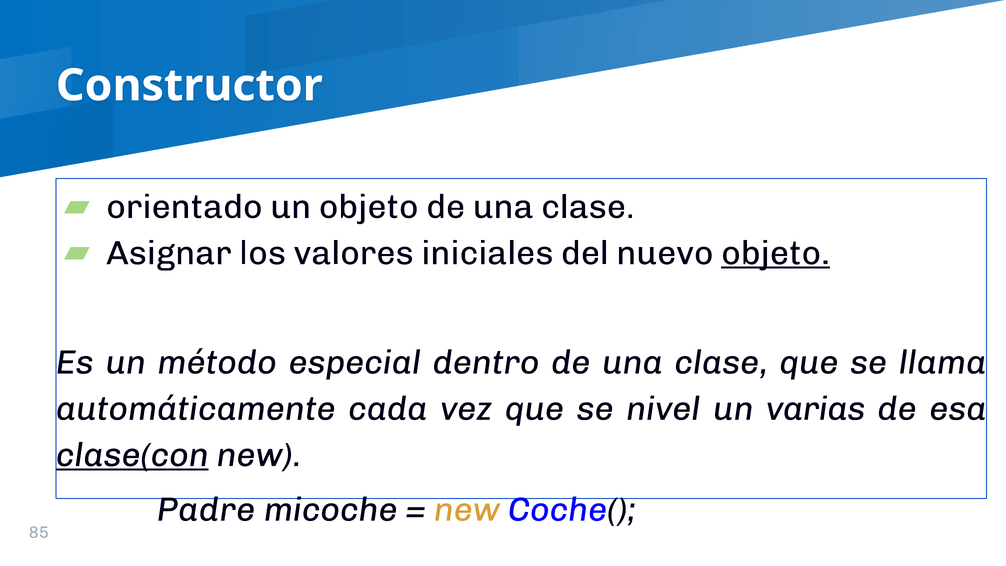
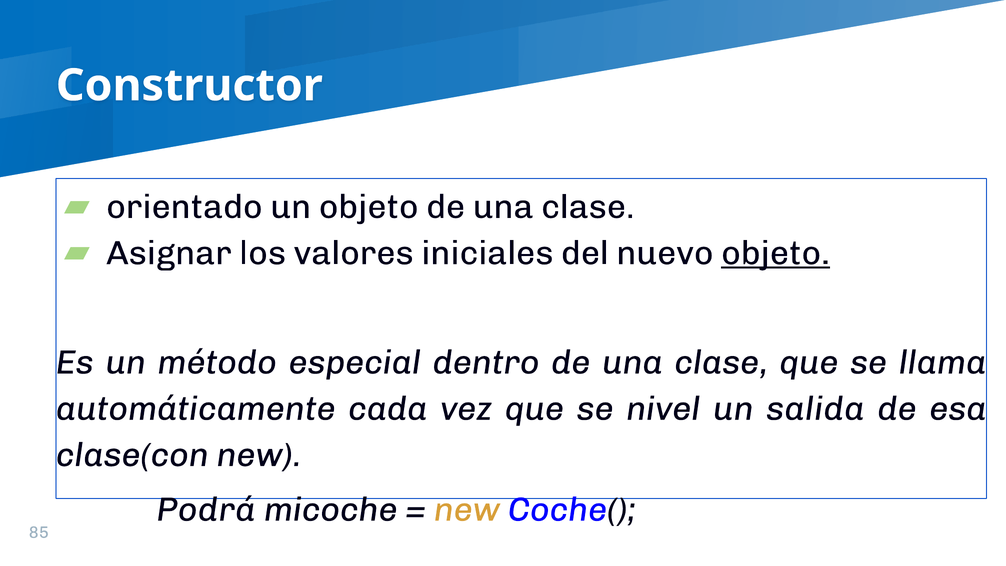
varias: varias -> salida
clase(con underline: present -> none
Padre: Padre -> Podrá
